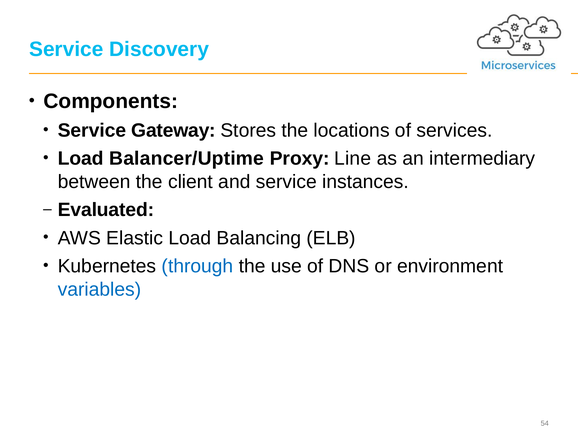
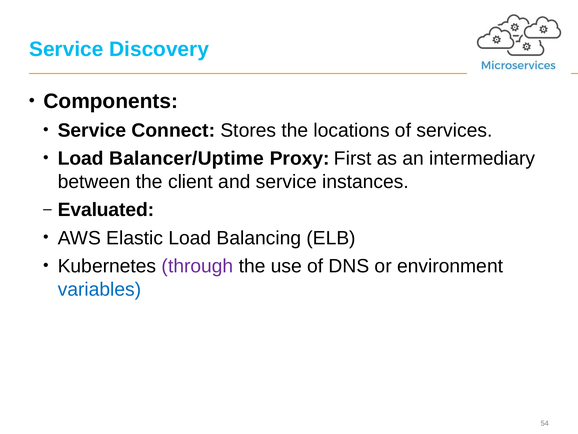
Gateway: Gateway -> Connect
Line: Line -> First
through colour: blue -> purple
